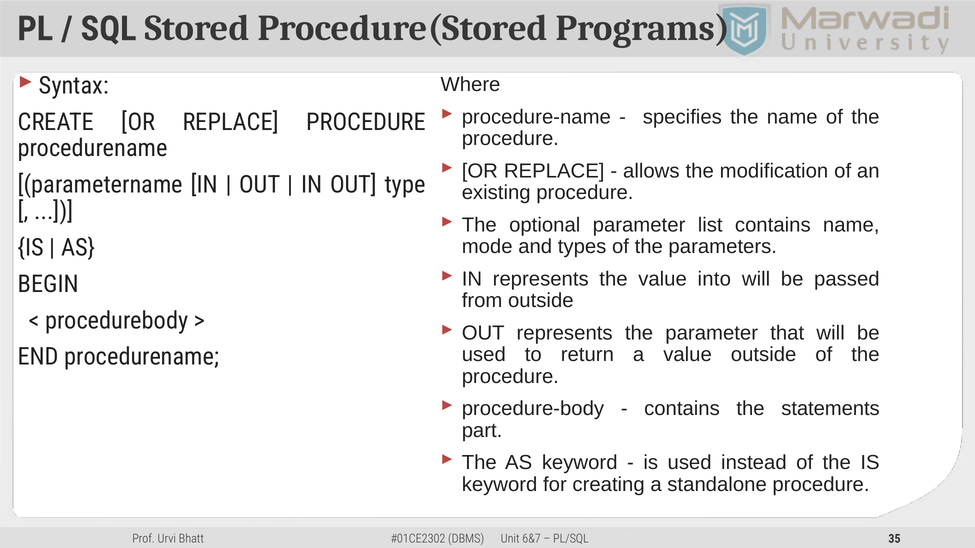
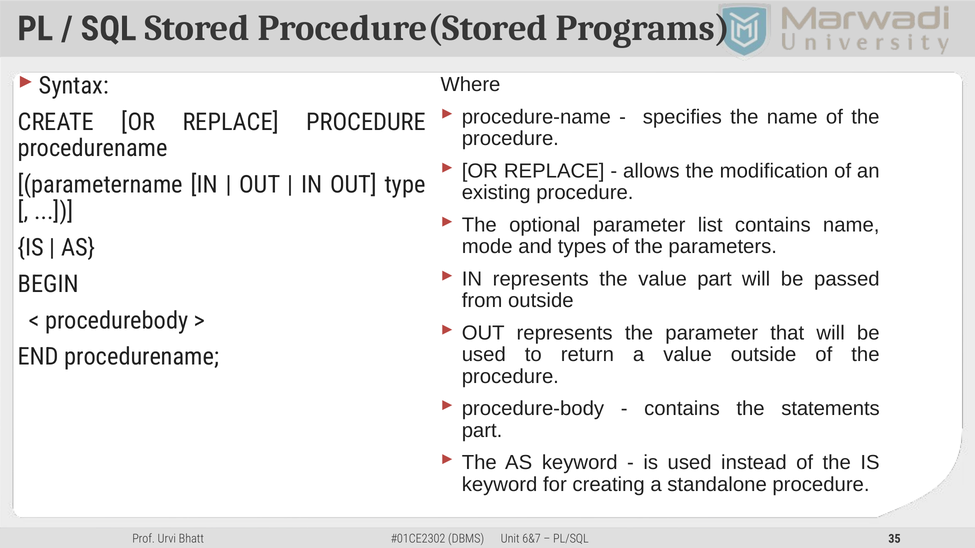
value into: into -> part
